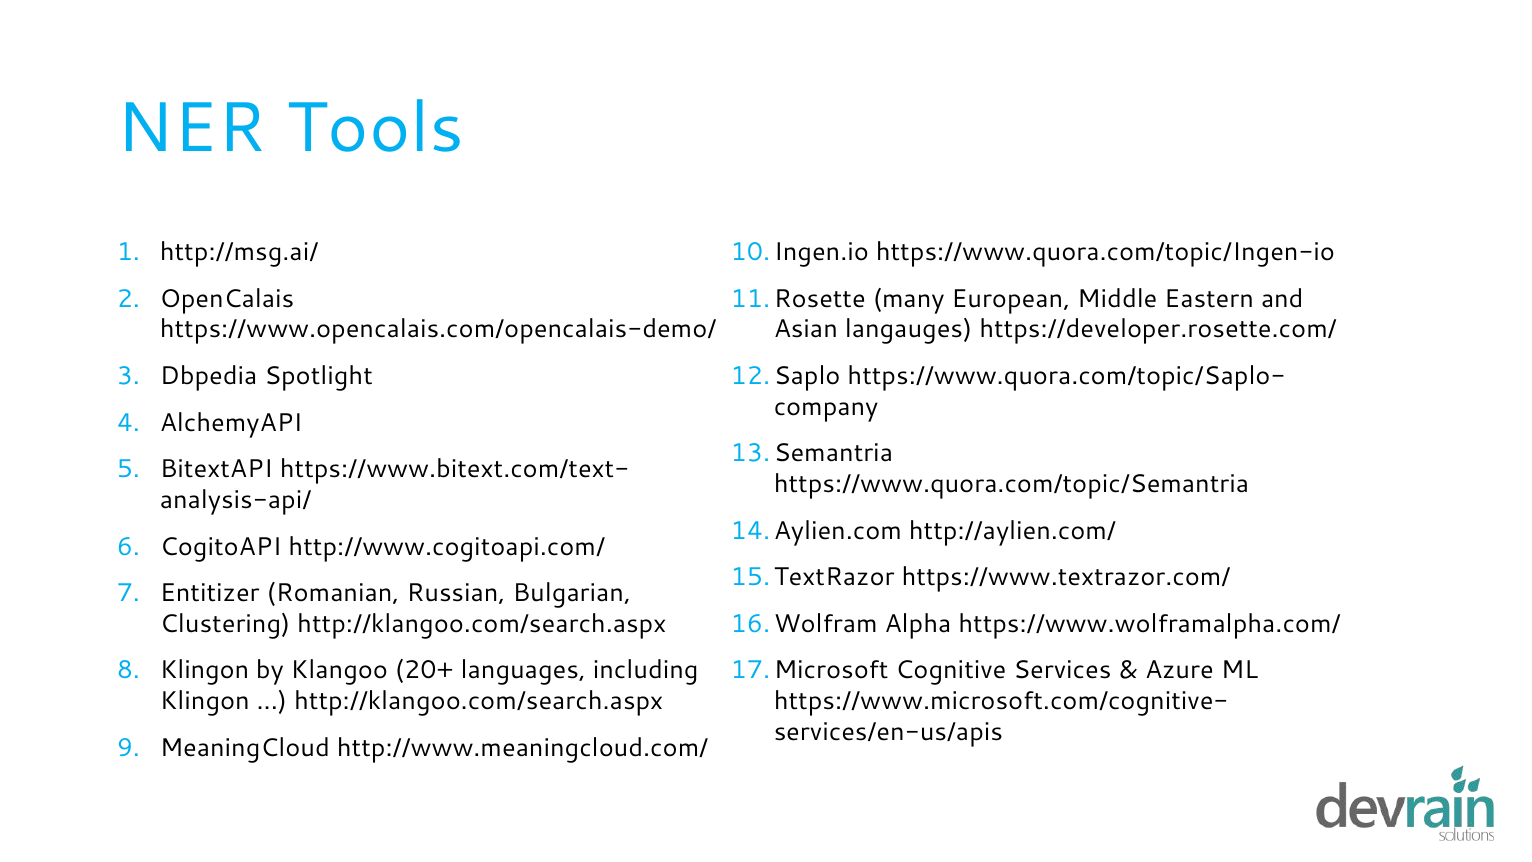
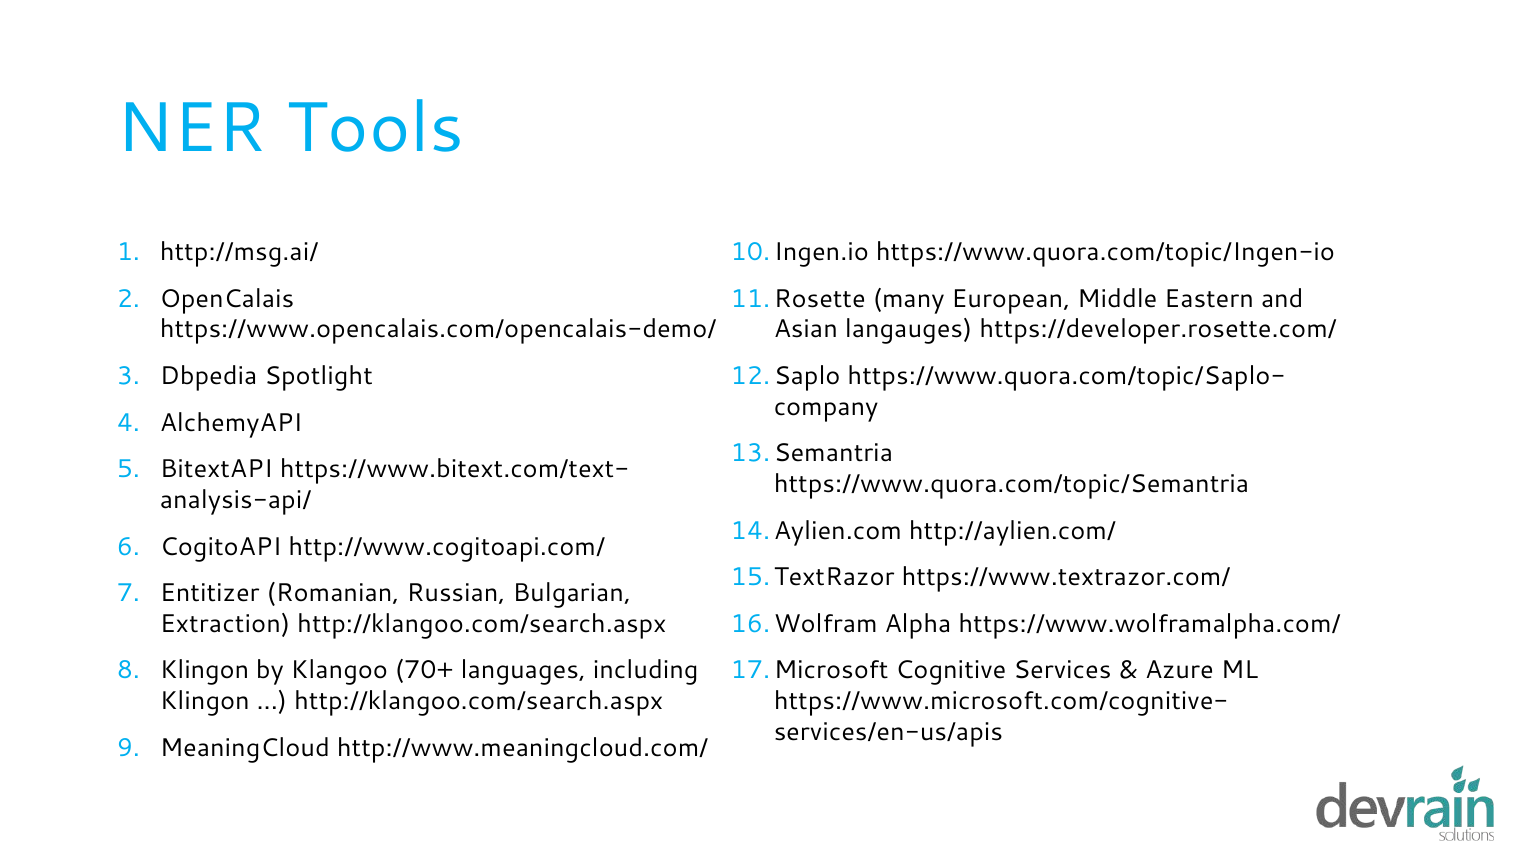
Clustering: Clustering -> Extraction
20+: 20+ -> 70+
